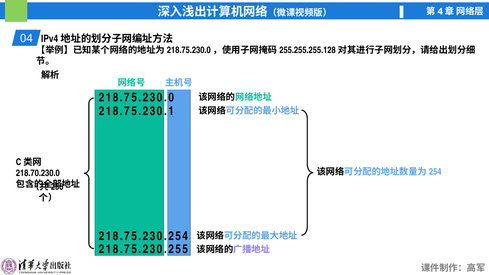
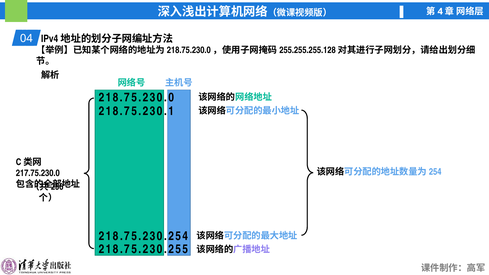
218.70.230.0: 218.70.230.0 -> 217.75.230.0
